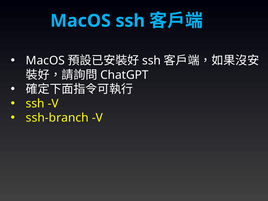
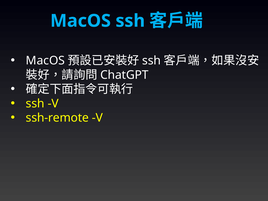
ssh-branch: ssh-branch -> ssh-remote
